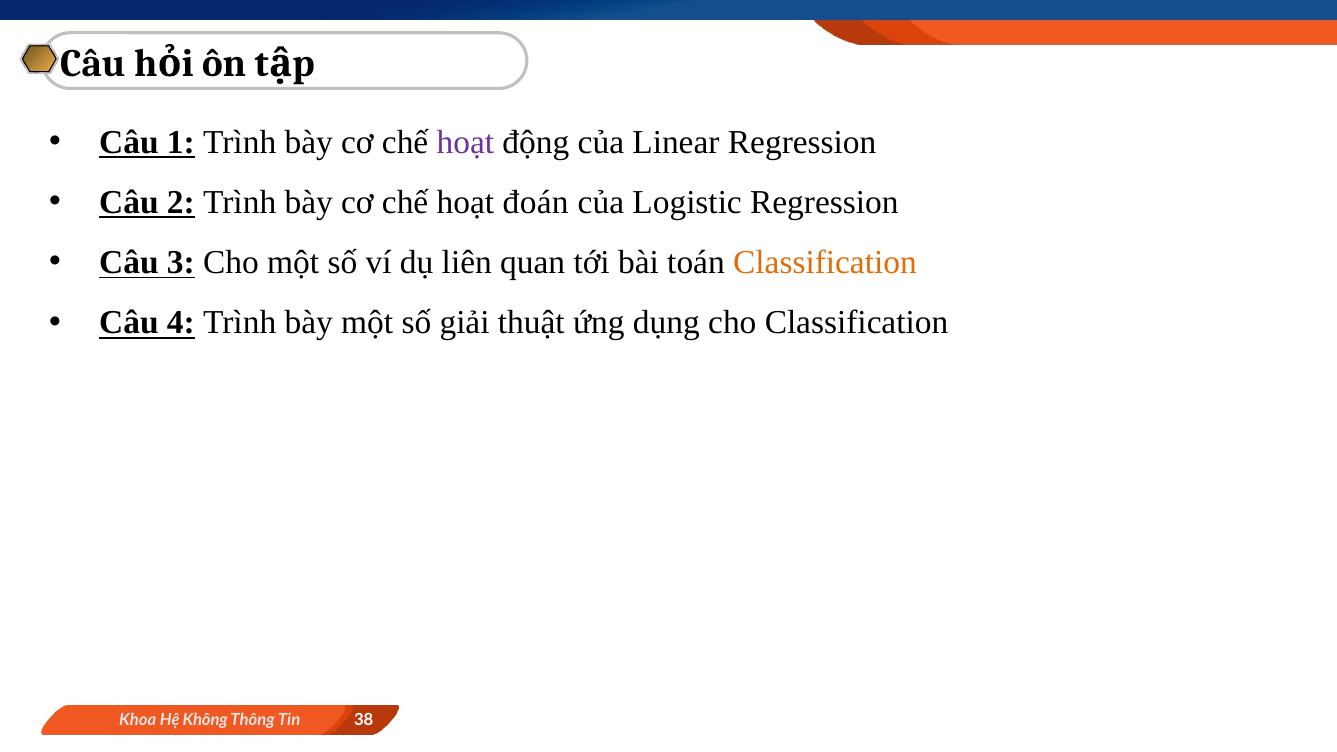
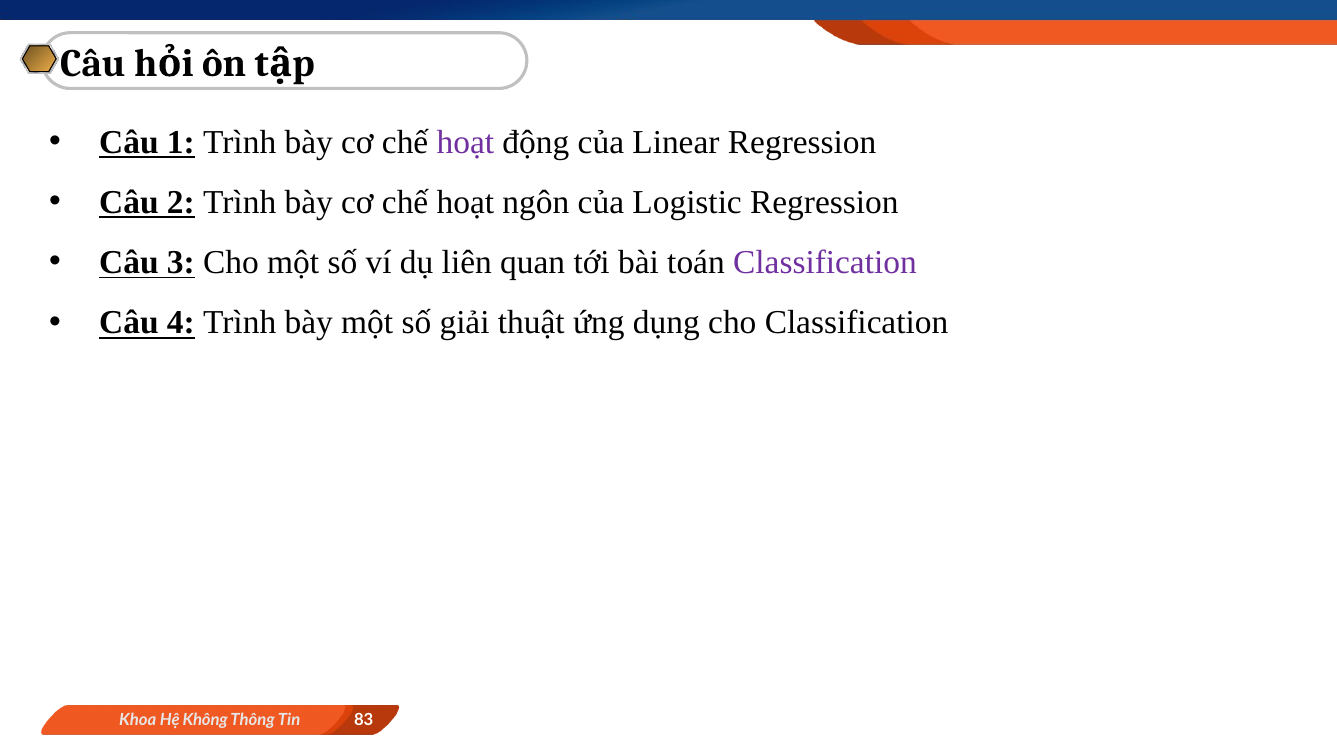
đoán: đoán -> ngôn
Classification at (825, 263) colour: orange -> purple
38: 38 -> 83
